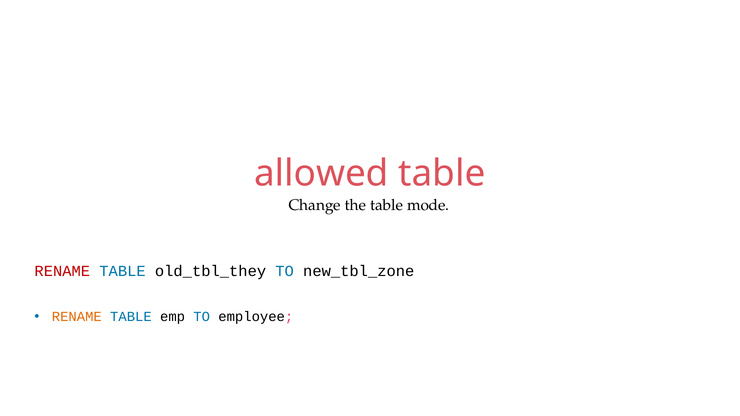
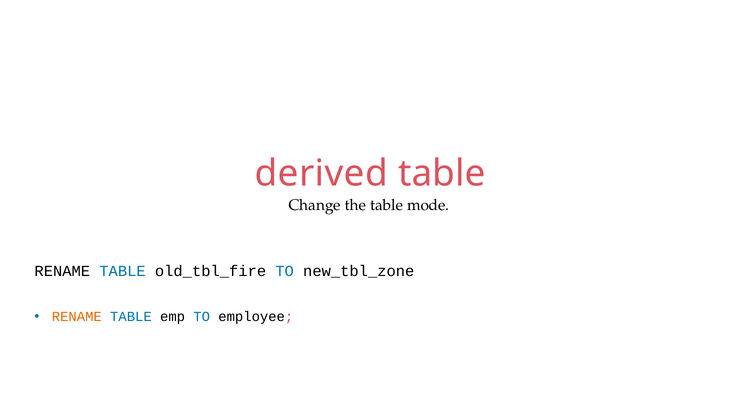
allowed: allowed -> derived
RENAME at (62, 271) colour: red -> black
old_tbl_they: old_tbl_they -> old_tbl_fire
